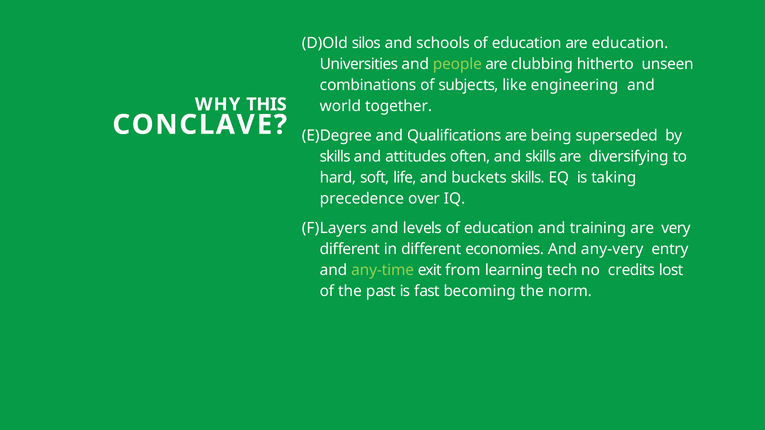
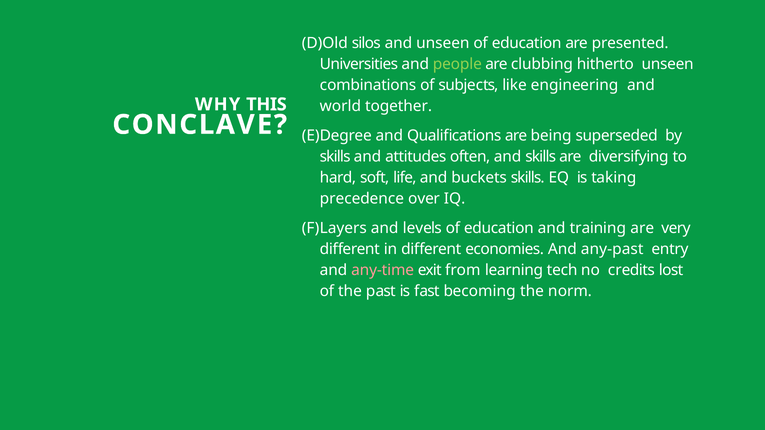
and schools: schools -> unseen
are education: education -> presented
any-very: any-very -> any-past
any-time colour: light green -> pink
